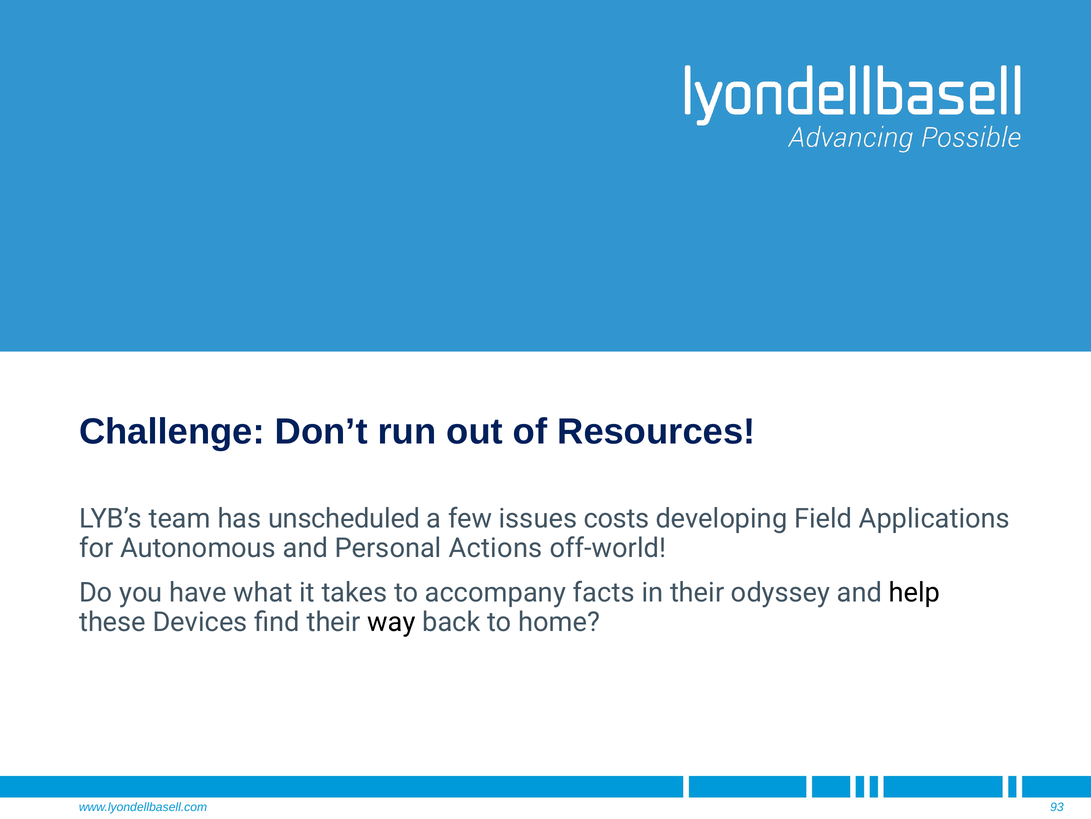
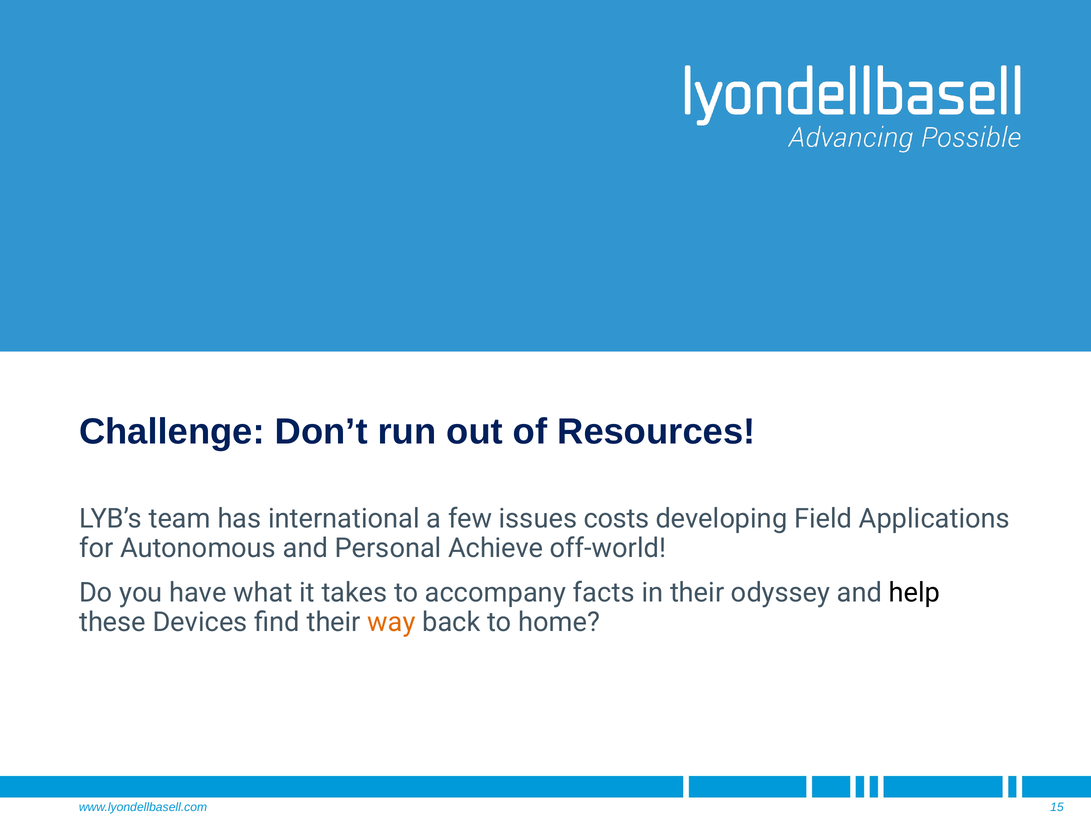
unscheduled: unscheduled -> international
Actions: Actions -> Achieve
way colour: black -> orange
93: 93 -> 15
